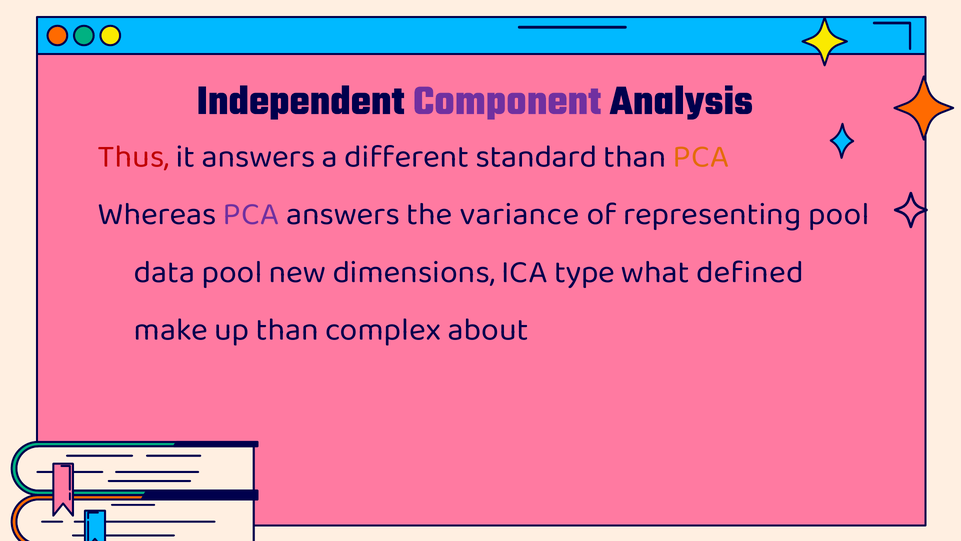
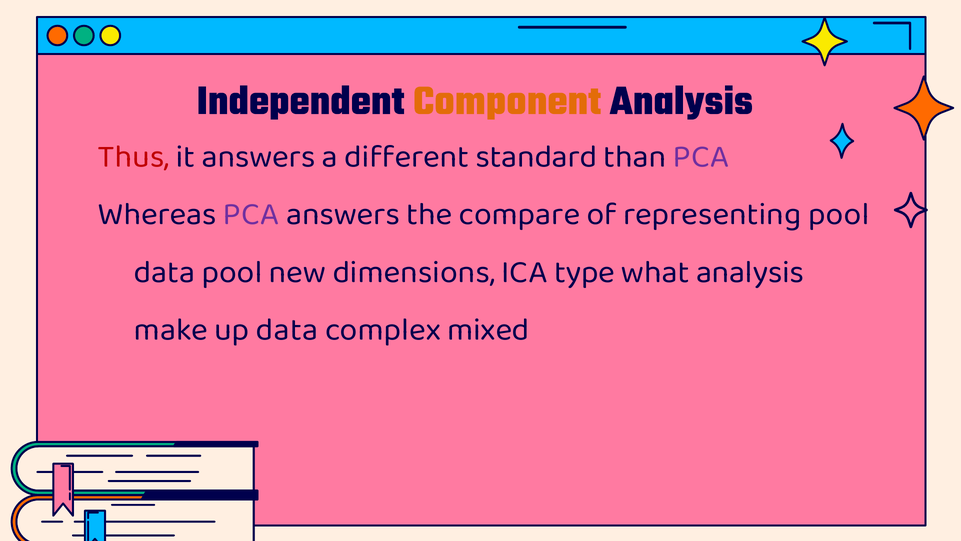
Component colour: purple -> orange
PCA at (701, 156) colour: orange -> purple
variance: variance -> compare
what defined: defined -> analysis
up than: than -> data
about: about -> mixed
